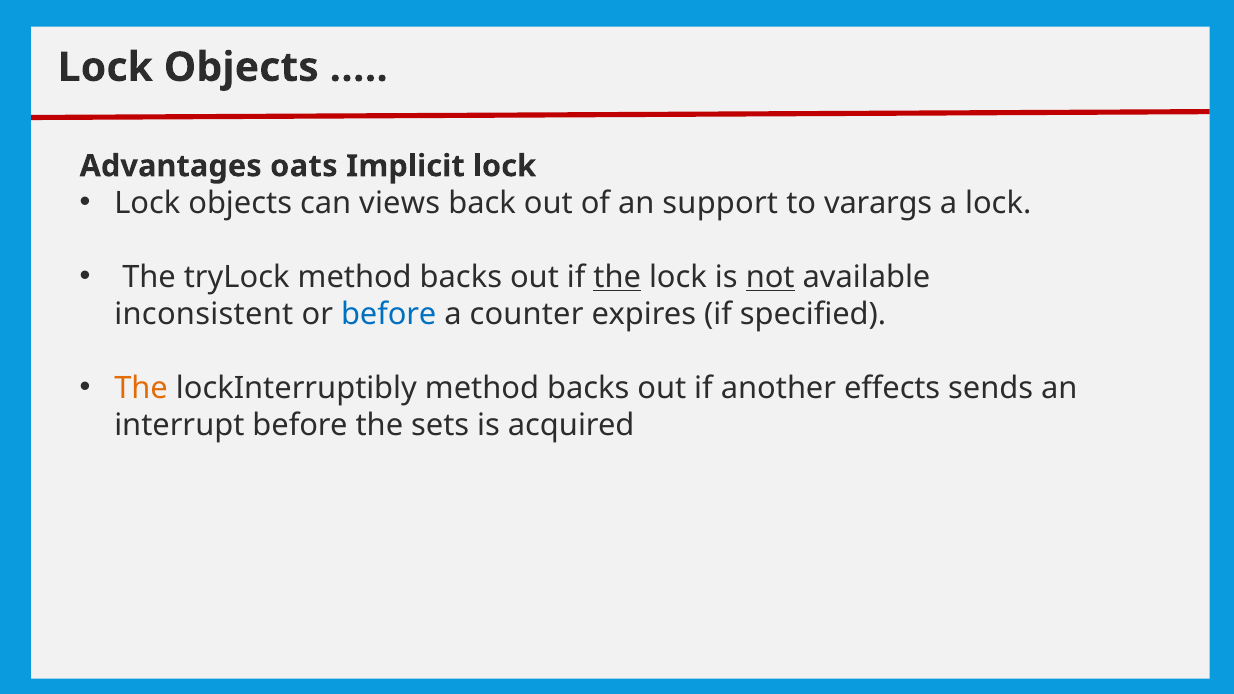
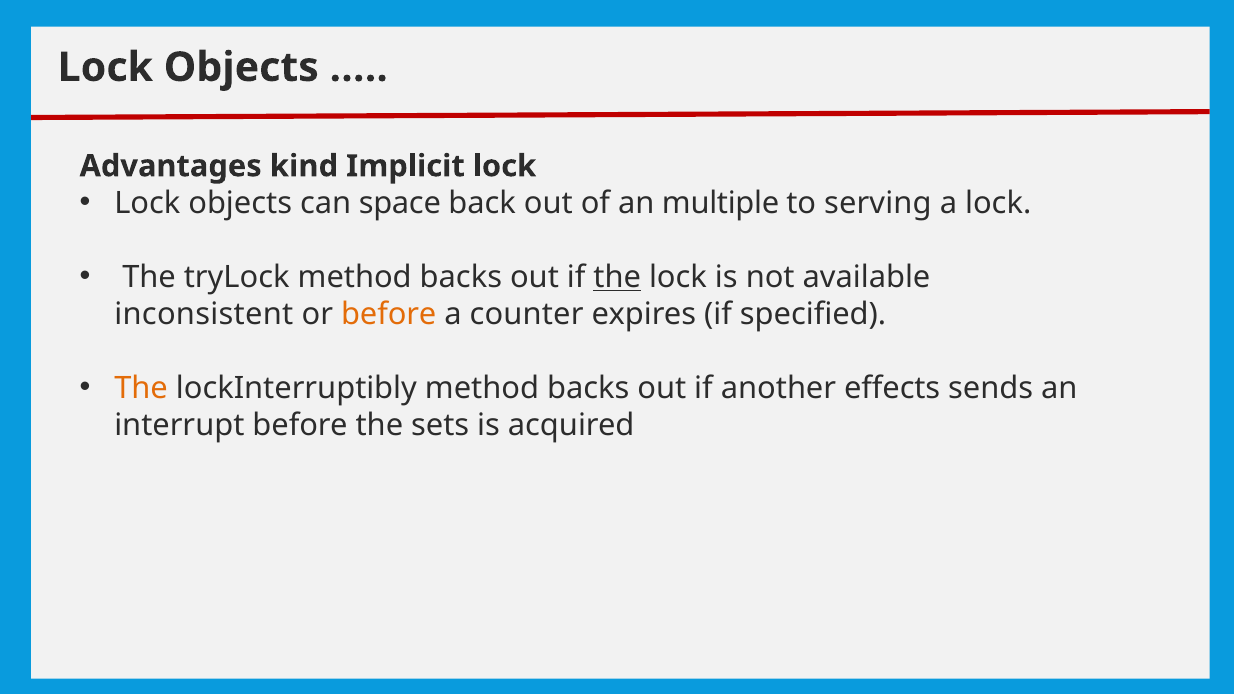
oats: oats -> kind
views: views -> space
support: support -> multiple
varargs: varargs -> serving
not underline: present -> none
before at (389, 314) colour: blue -> orange
